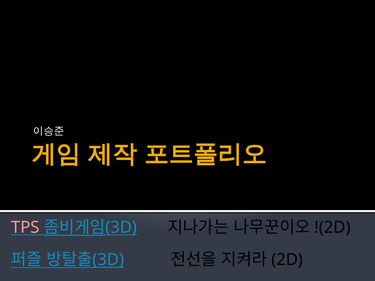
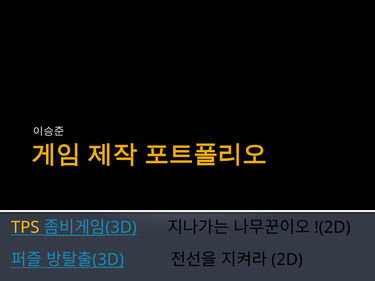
TPS colour: pink -> yellow
